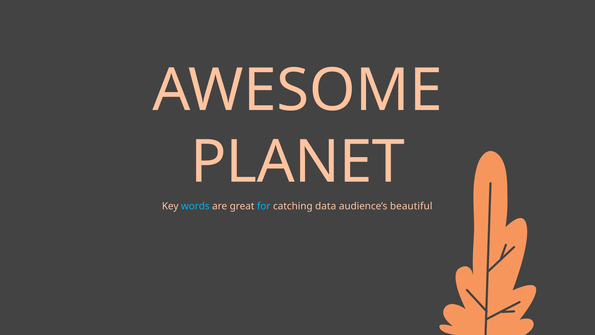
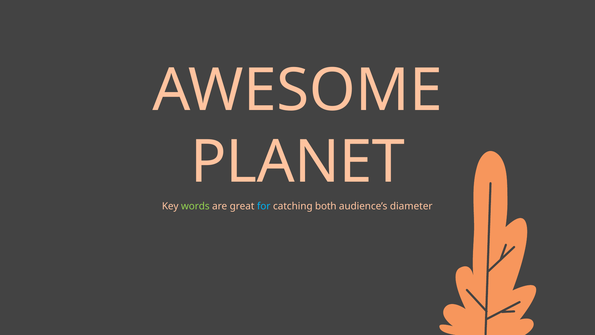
words colour: light blue -> light green
data: data -> both
beautiful: beautiful -> diameter
